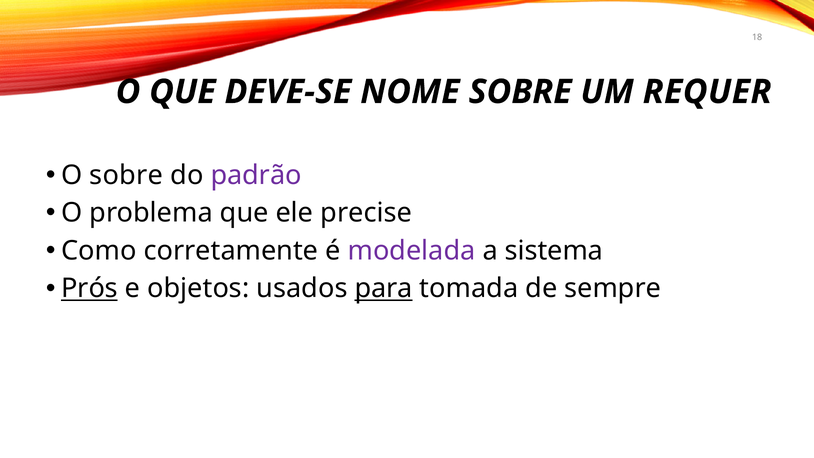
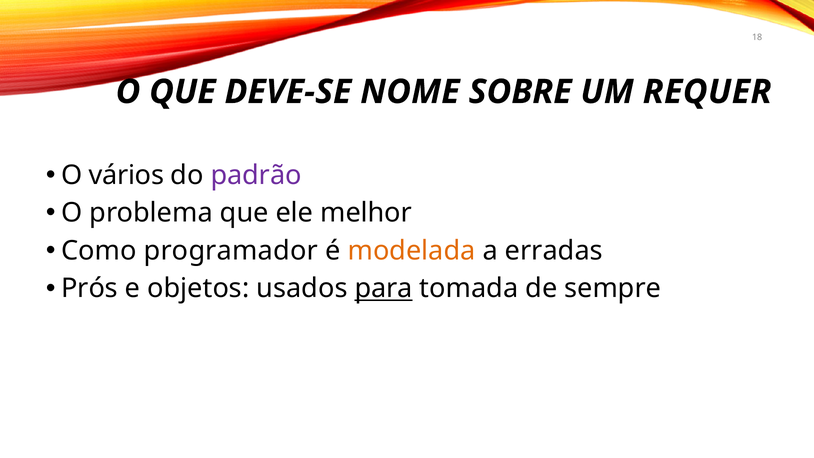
O sobre: sobre -> vários
precise: precise -> melhor
corretamente: corretamente -> programador
modelada colour: purple -> orange
sistema: sistema -> erradas
Prós underline: present -> none
